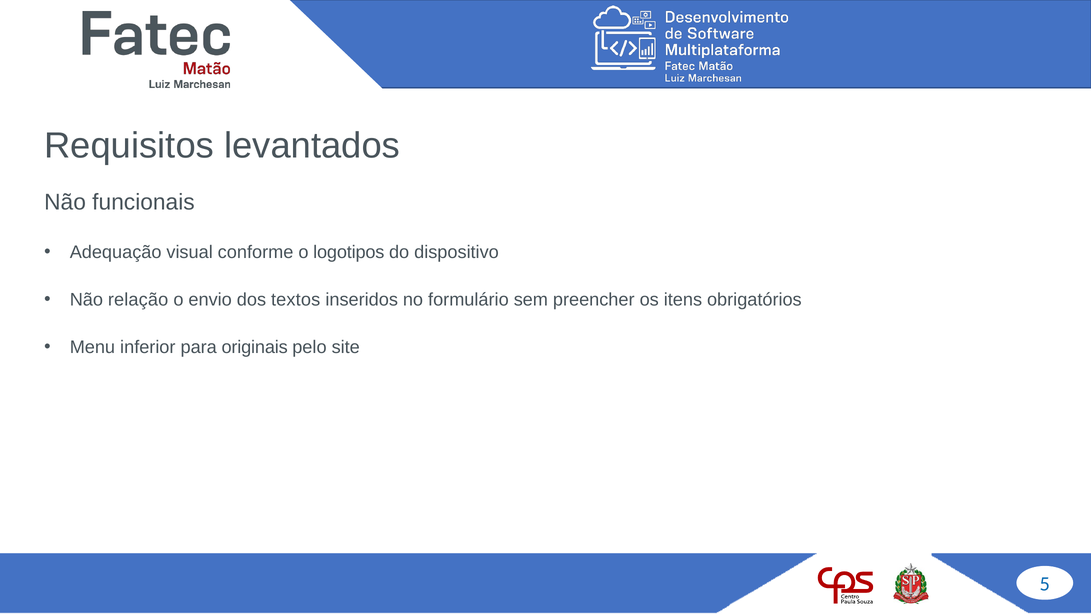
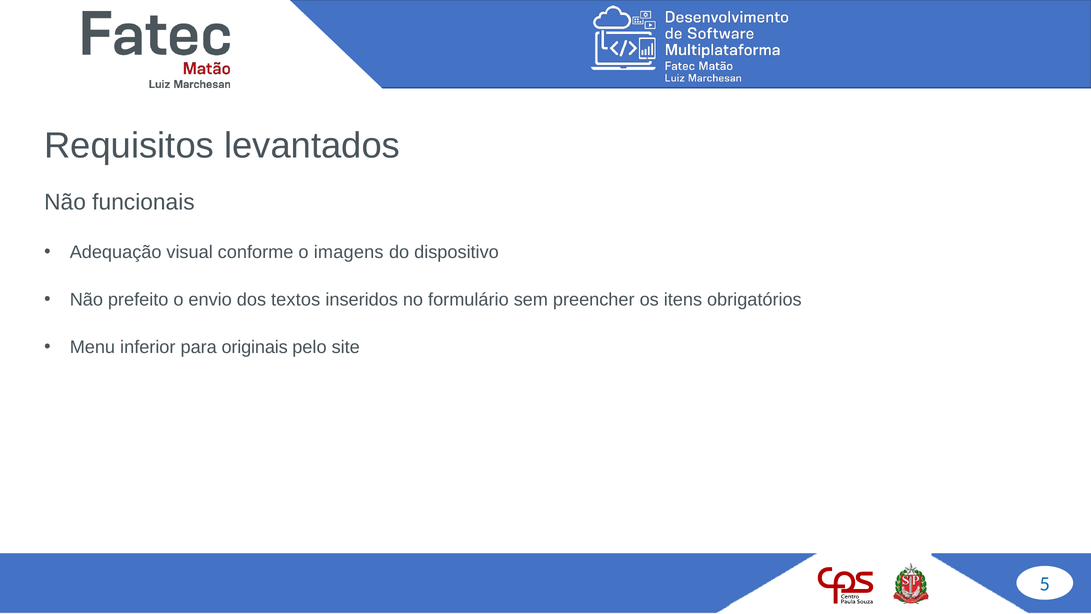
logotipos: logotipos -> imagens
relação: relação -> prefeito
